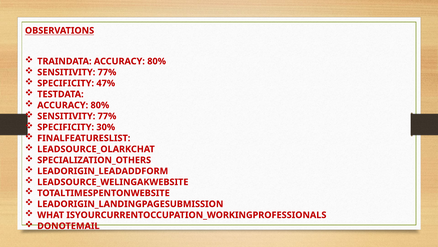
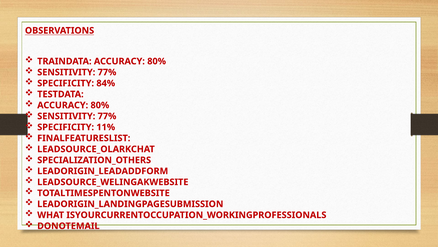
47%: 47% -> 84%
30%: 30% -> 11%
